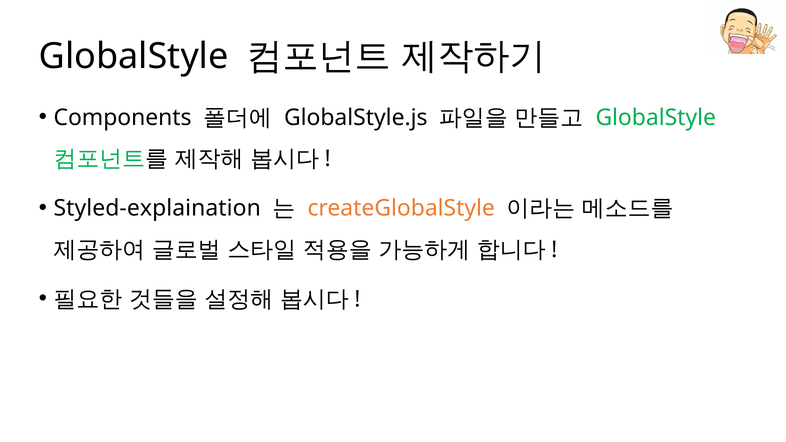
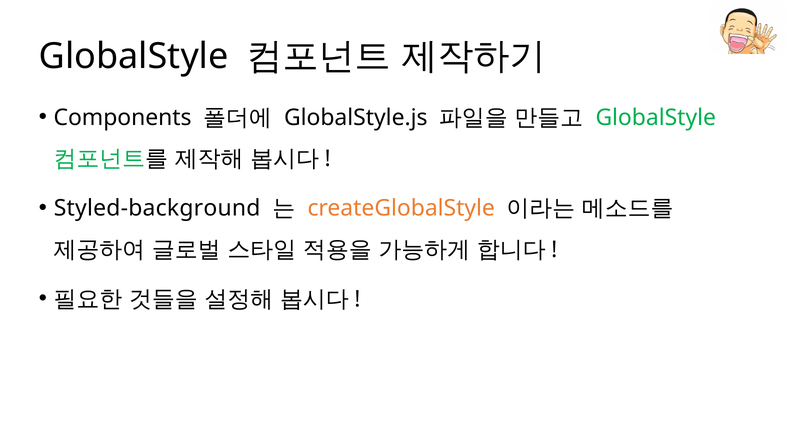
Styled-explaination: Styled-explaination -> Styled-background
